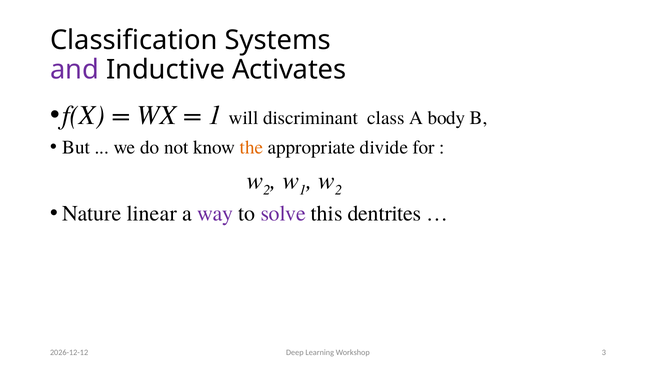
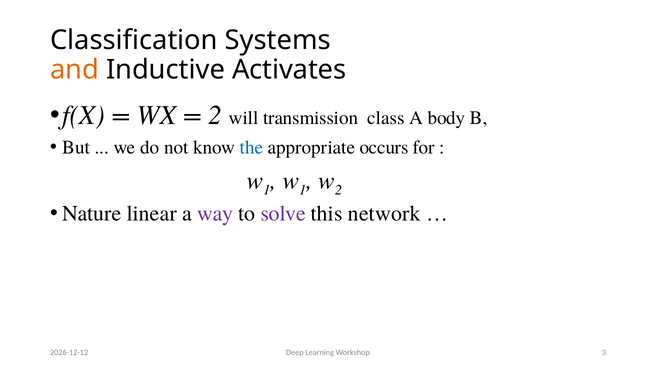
and colour: purple -> orange
1 at (215, 115): 1 -> 2
discriminant: discriminant -> transmission
the colour: orange -> blue
divide: divide -> occurs
2 at (267, 190): 2 -> 1
dentrites: dentrites -> network
